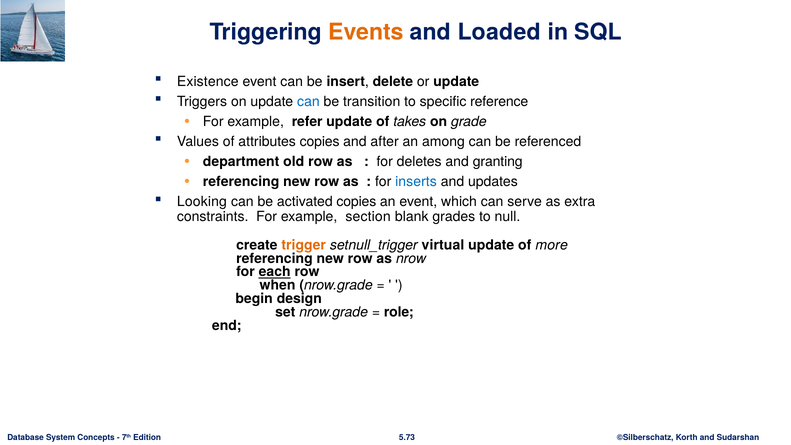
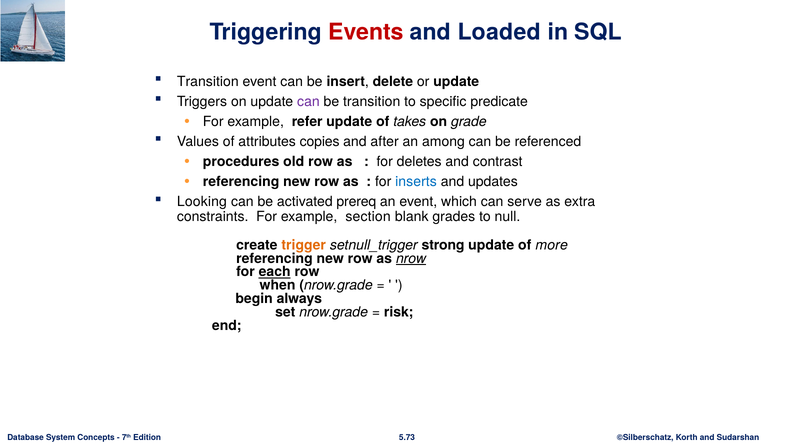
Events colour: orange -> red
Existence at (208, 81): Existence -> Transition
can at (308, 101) colour: blue -> purple
reference: reference -> predicate
department: department -> procedures
granting: granting -> contrast
activated copies: copies -> prereq
virtual: virtual -> strong
nrow underline: none -> present
design: design -> always
role: role -> risk
